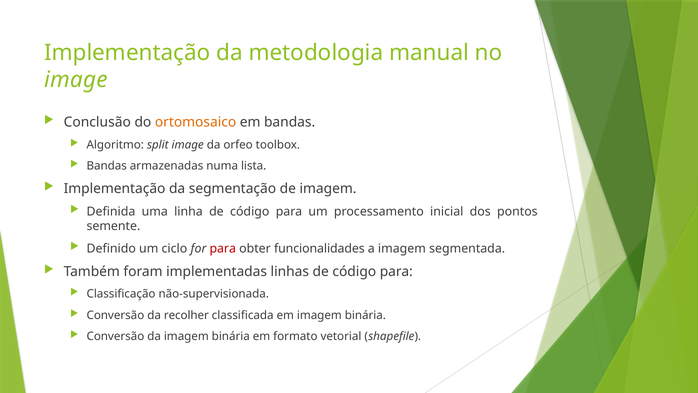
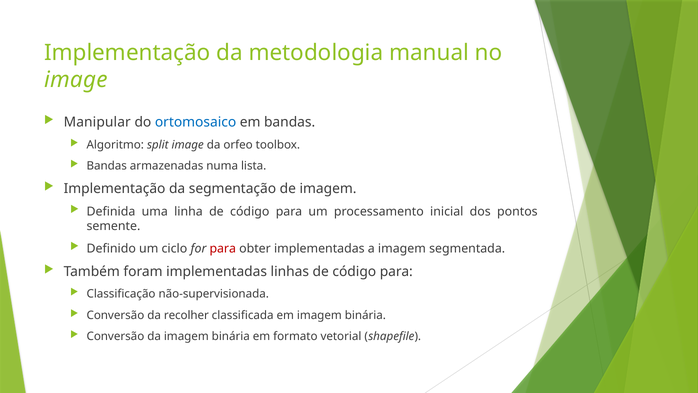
Conclusão: Conclusão -> Manipular
ortomosaico colour: orange -> blue
obter funcionalidades: funcionalidades -> implementadas
